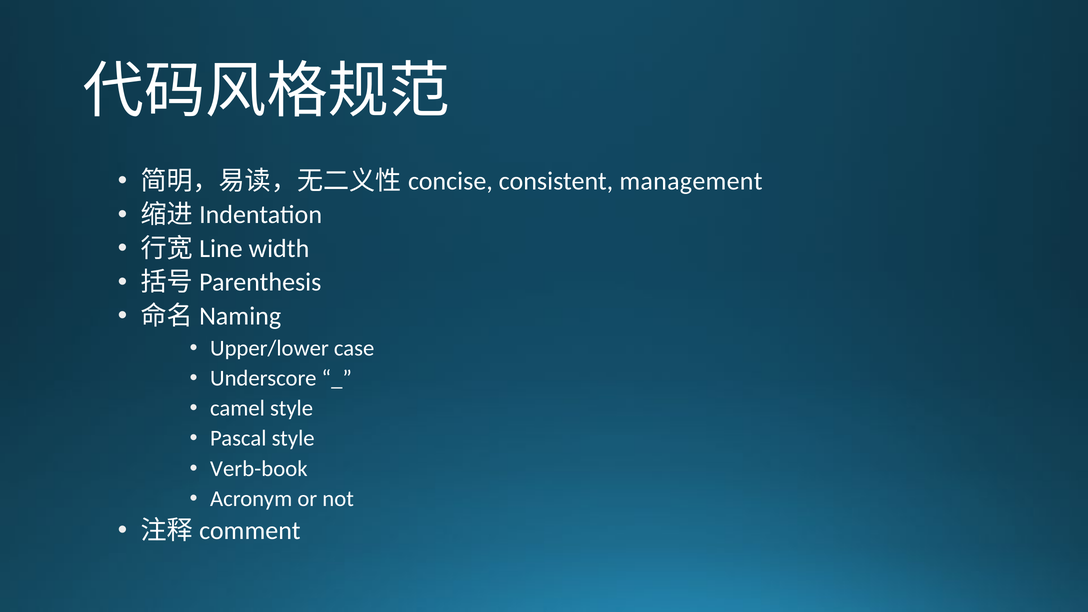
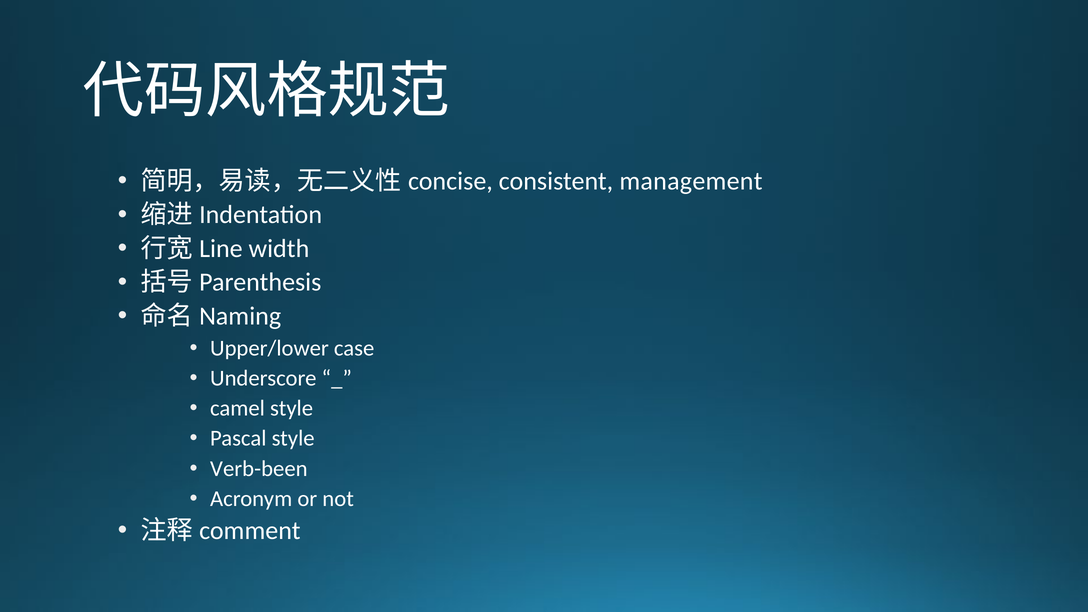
Verb-book: Verb-book -> Verb-been
